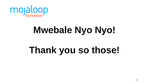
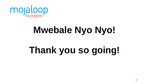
those: those -> going
